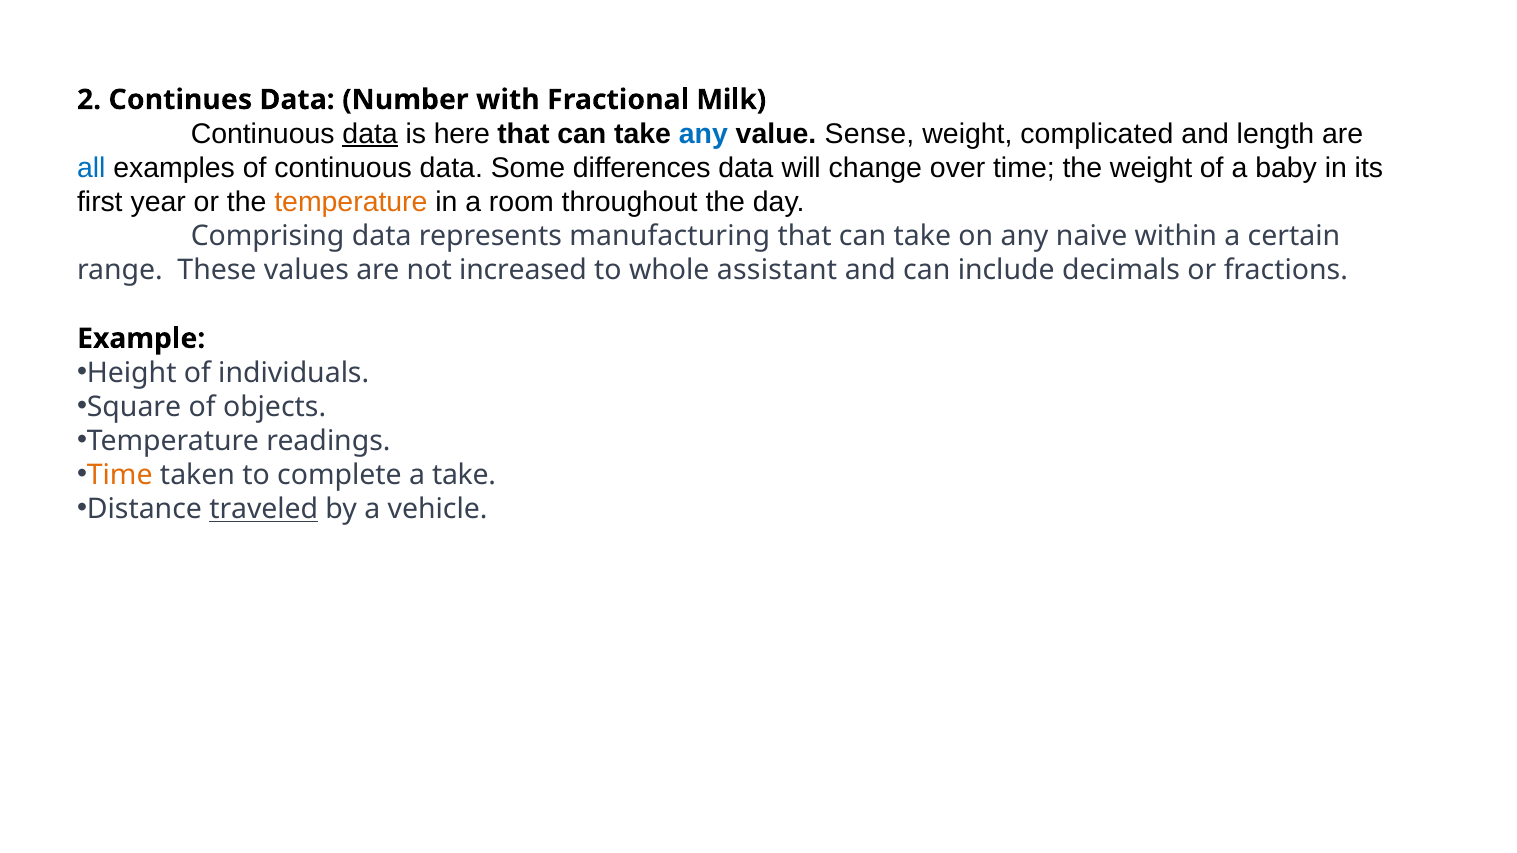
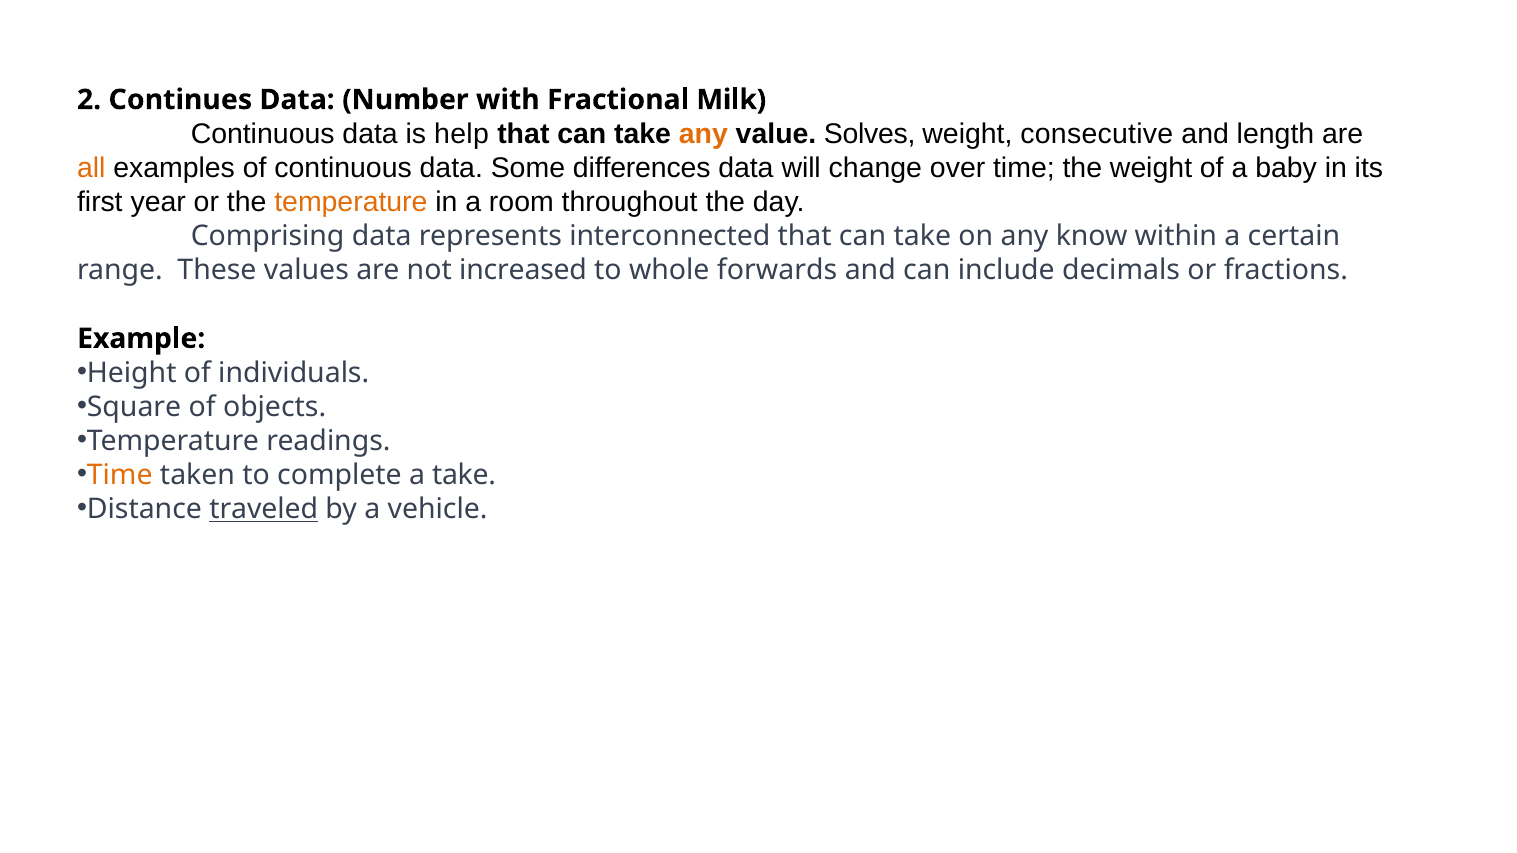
data at (370, 134) underline: present -> none
here: here -> help
any at (703, 134) colour: blue -> orange
Sense: Sense -> Solves
complicated: complicated -> consecutive
all colour: blue -> orange
manufacturing: manufacturing -> interconnected
naive: naive -> know
assistant: assistant -> forwards
